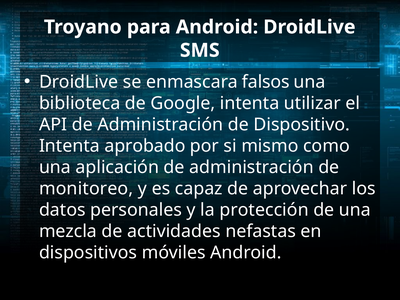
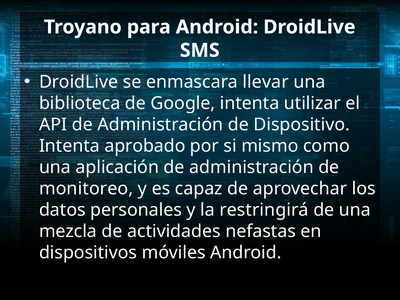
falsos: falsos -> llevar
protección: protección -> restringirá
